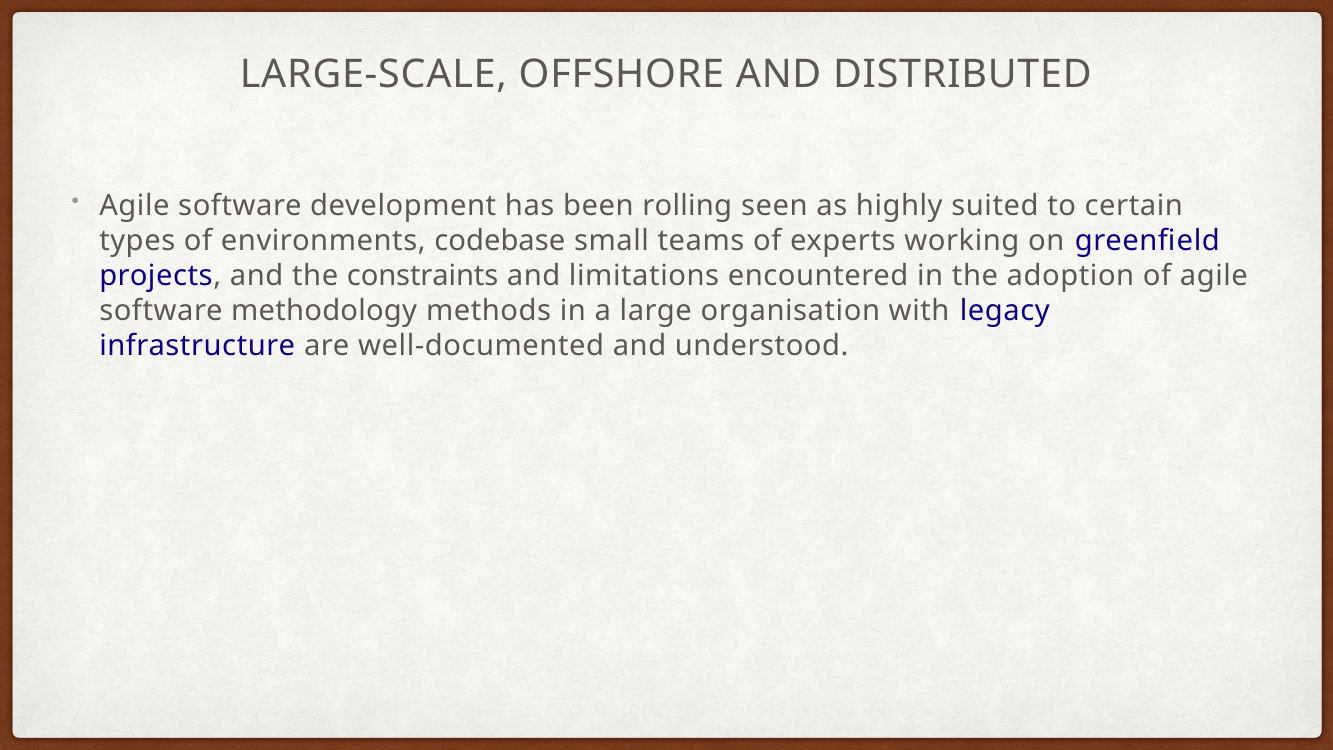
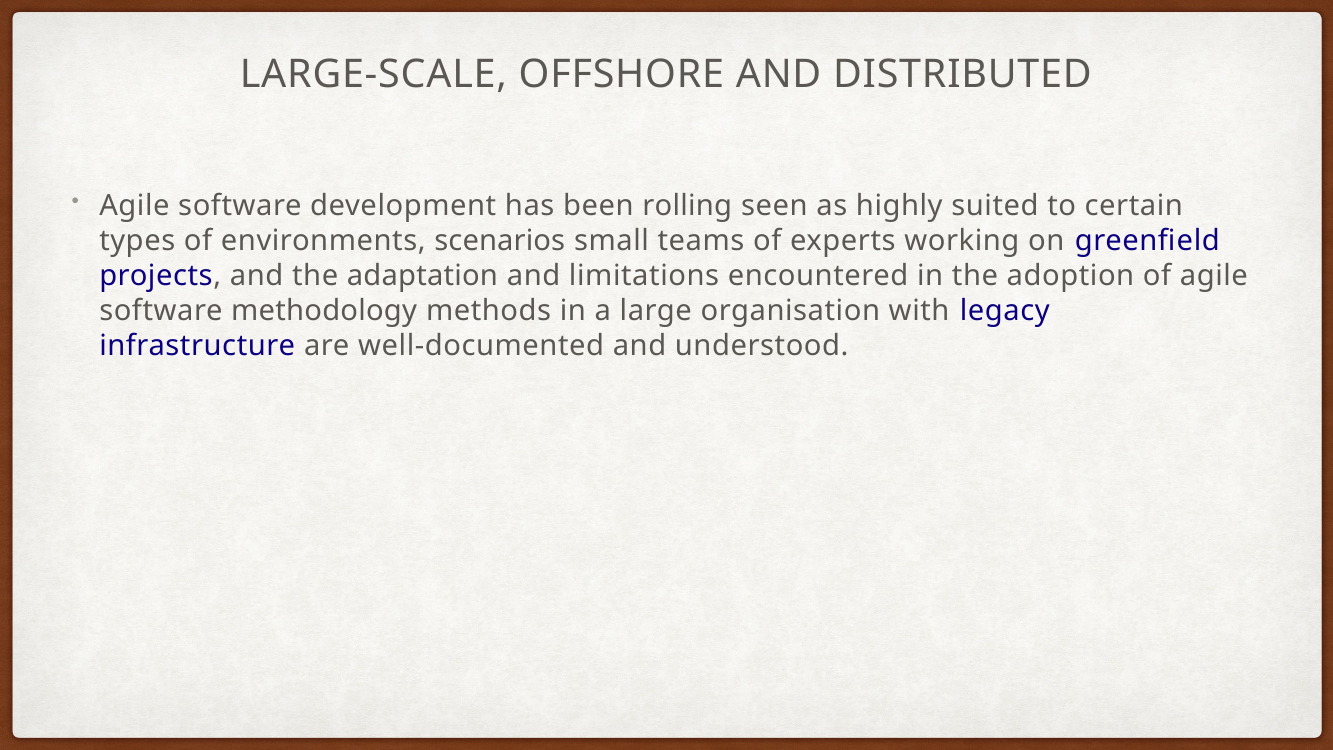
codebase: codebase -> scenarios
constraints: constraints -> adaptation
